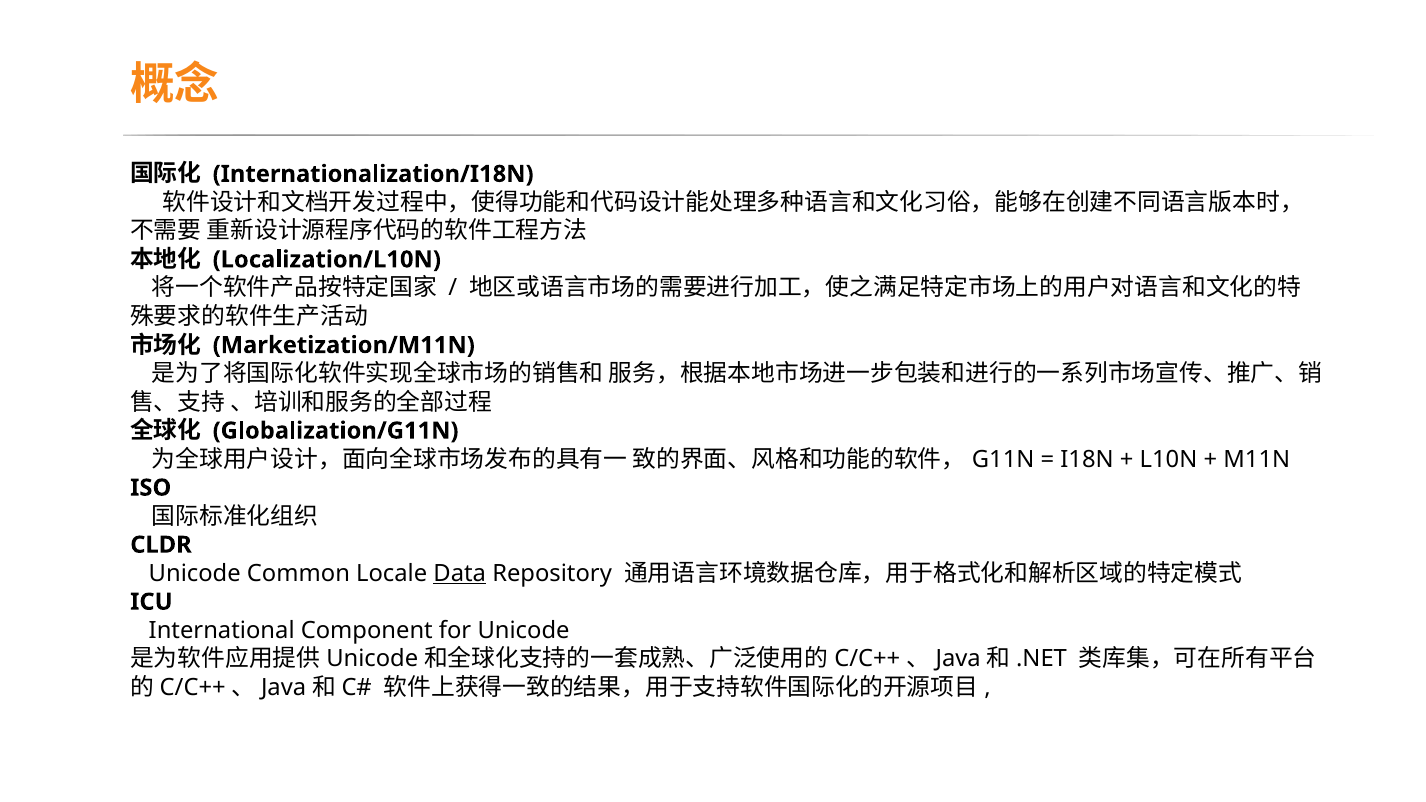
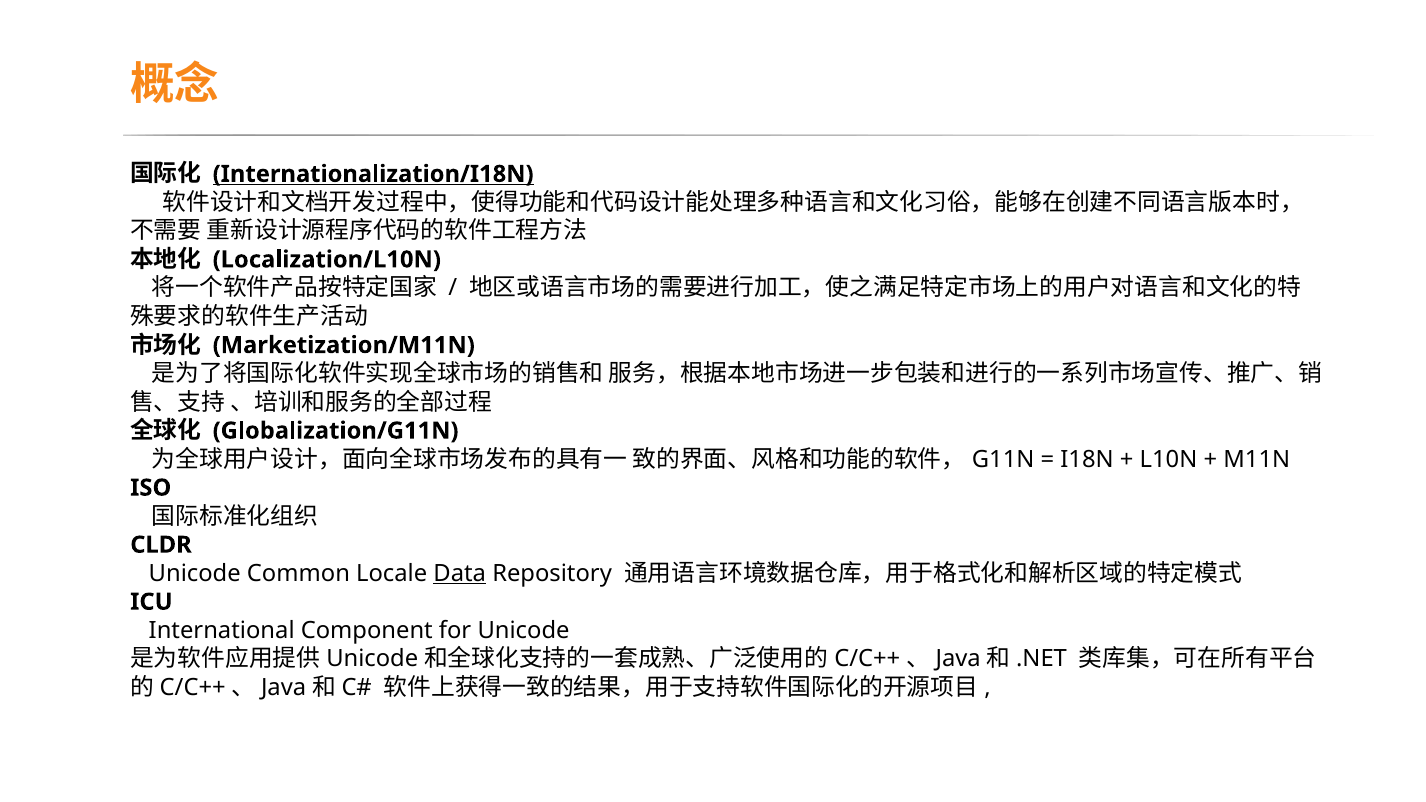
Internationalization/I18N underline: none -> present
